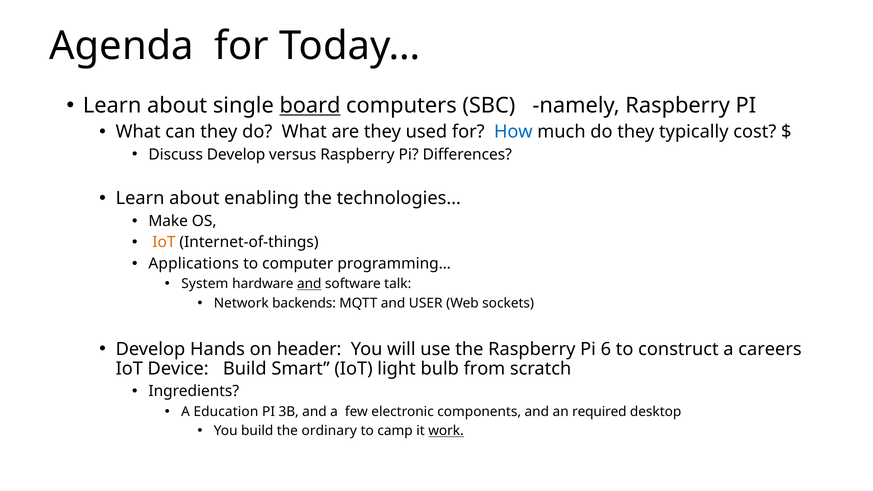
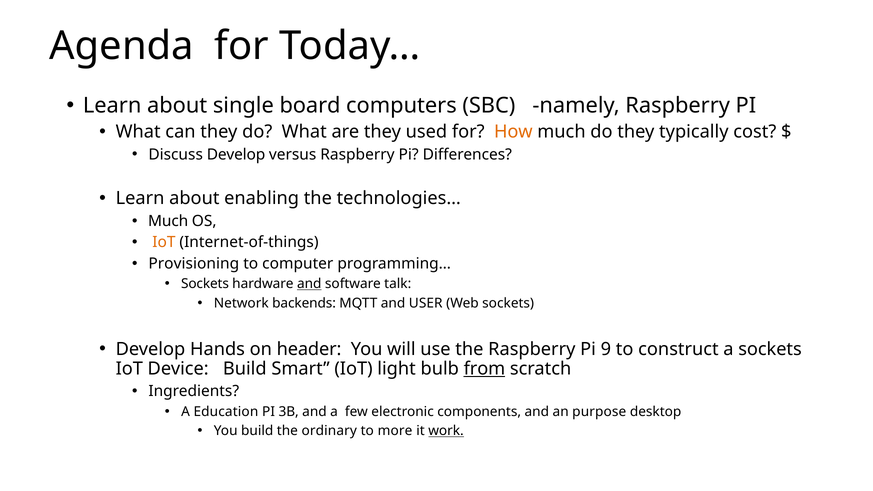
board underline: present -> none
How colour: blue -> orange
Make at (168, 221): Make -> Much
Applications: Applications -> Provisioning
System at (205, 284): System -> Sockets
6: 6 -> 9
a careers: careers -> sockets
from underline: none -> present
required: required -> purpose
camp: camp -> more
